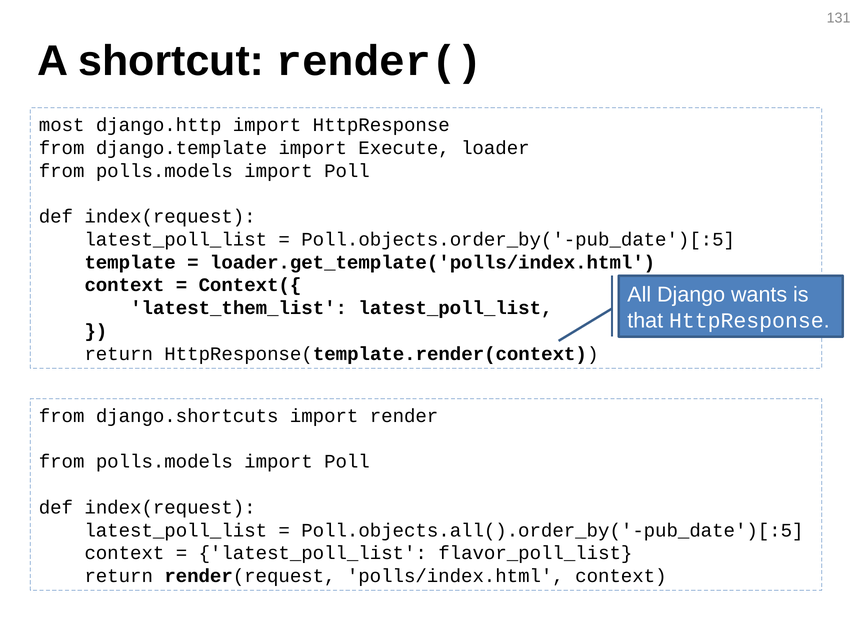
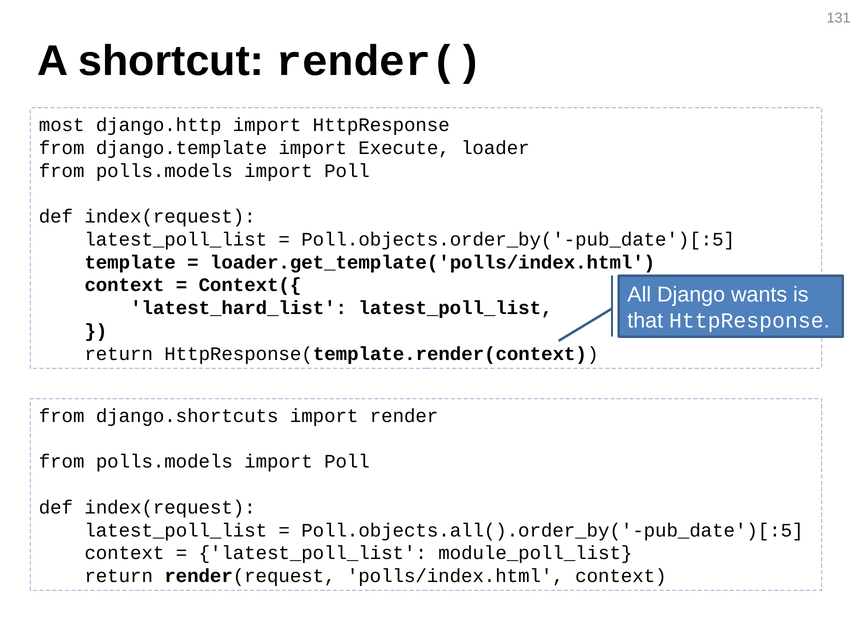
latest_them_list: latest_them_list -> latest_hard_list
flavor_poll_list: flavor_poll_list -> module_poll_list
